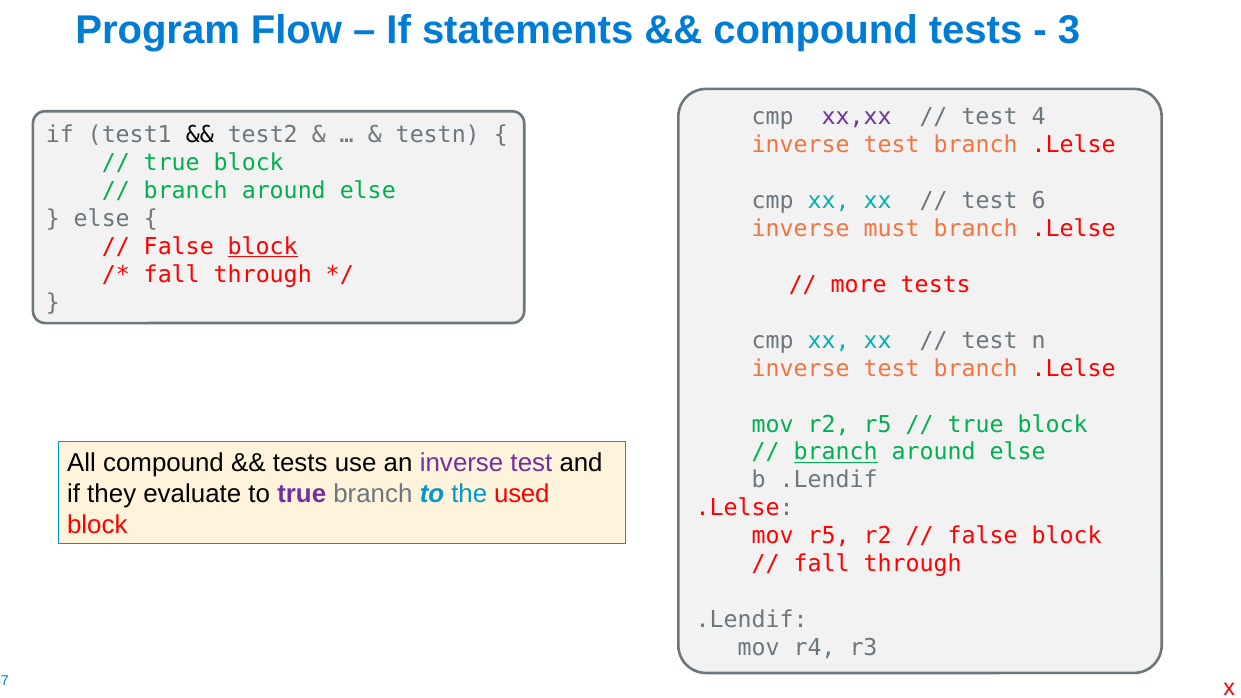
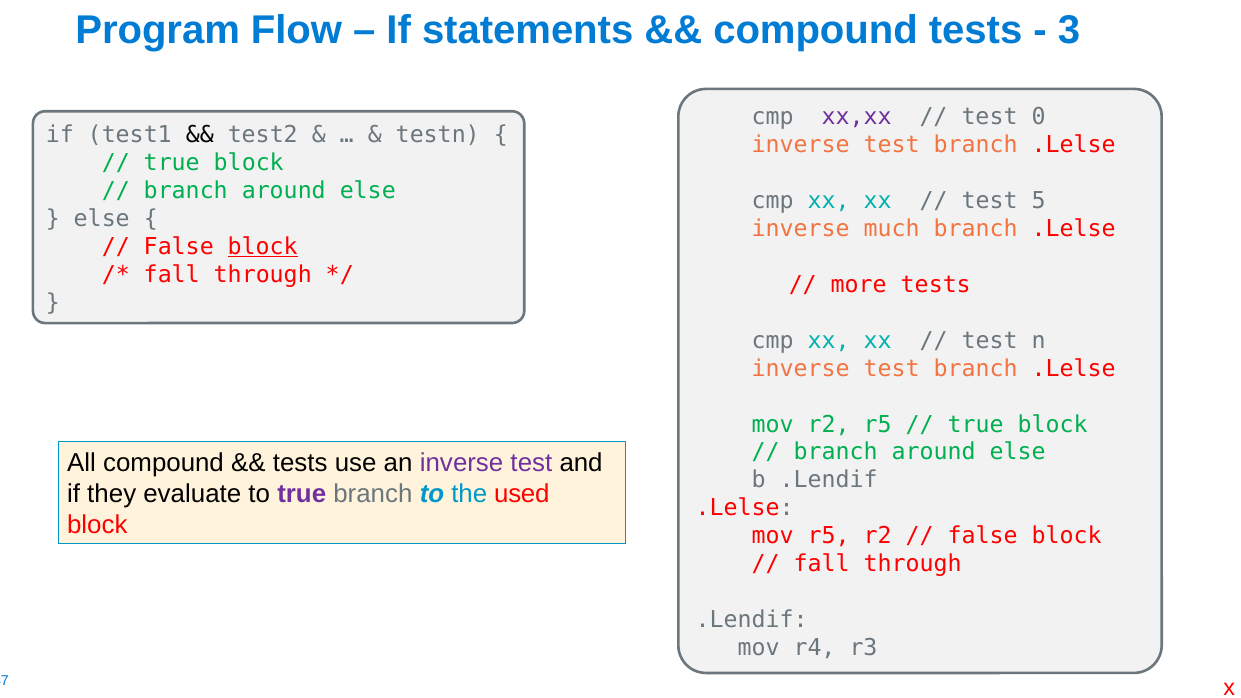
4: 4 -> 0
6: 6 -> 5
must: must -> much
branch at (836, 452) underline: present -> none
